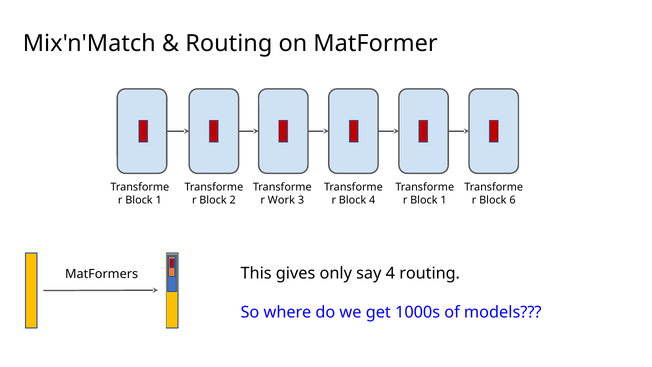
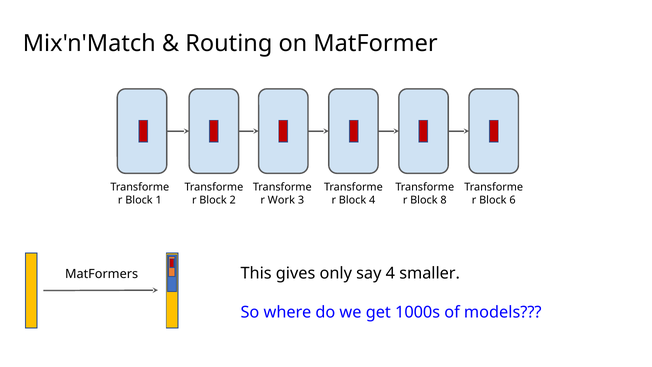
1 at (444, 200): 1 -> 8
4 routing: routing -> smaller
